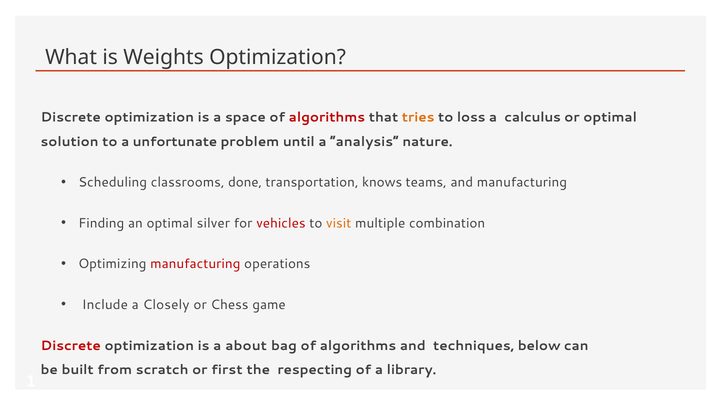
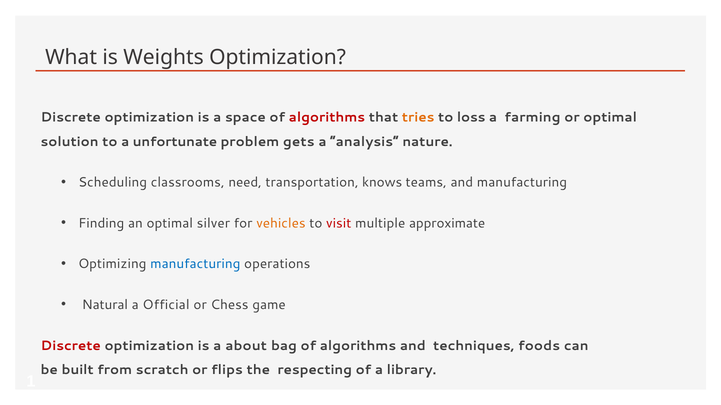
calculus: calculus -> farming
until: until -> gets
done: done -> need
vehicles colour: red -> orange
visit colour: orange -> red
combination: combination -> approximate
manufacturing at (195, 264) colour: red -> blue
Include: Include -> Natural
Closely: Closely -> Official
below: below -> foods
first: first -> flips
